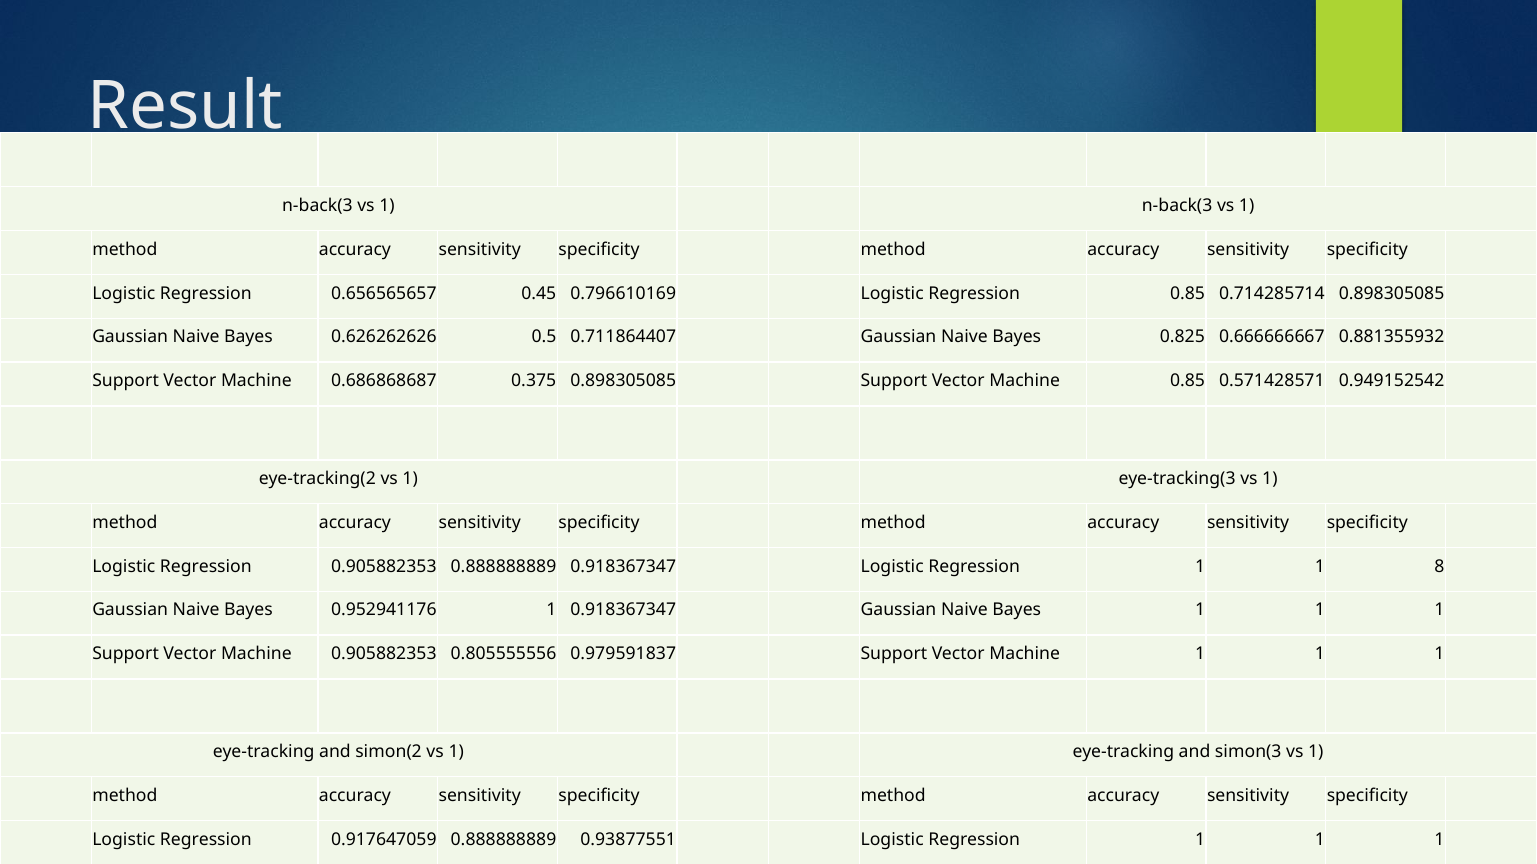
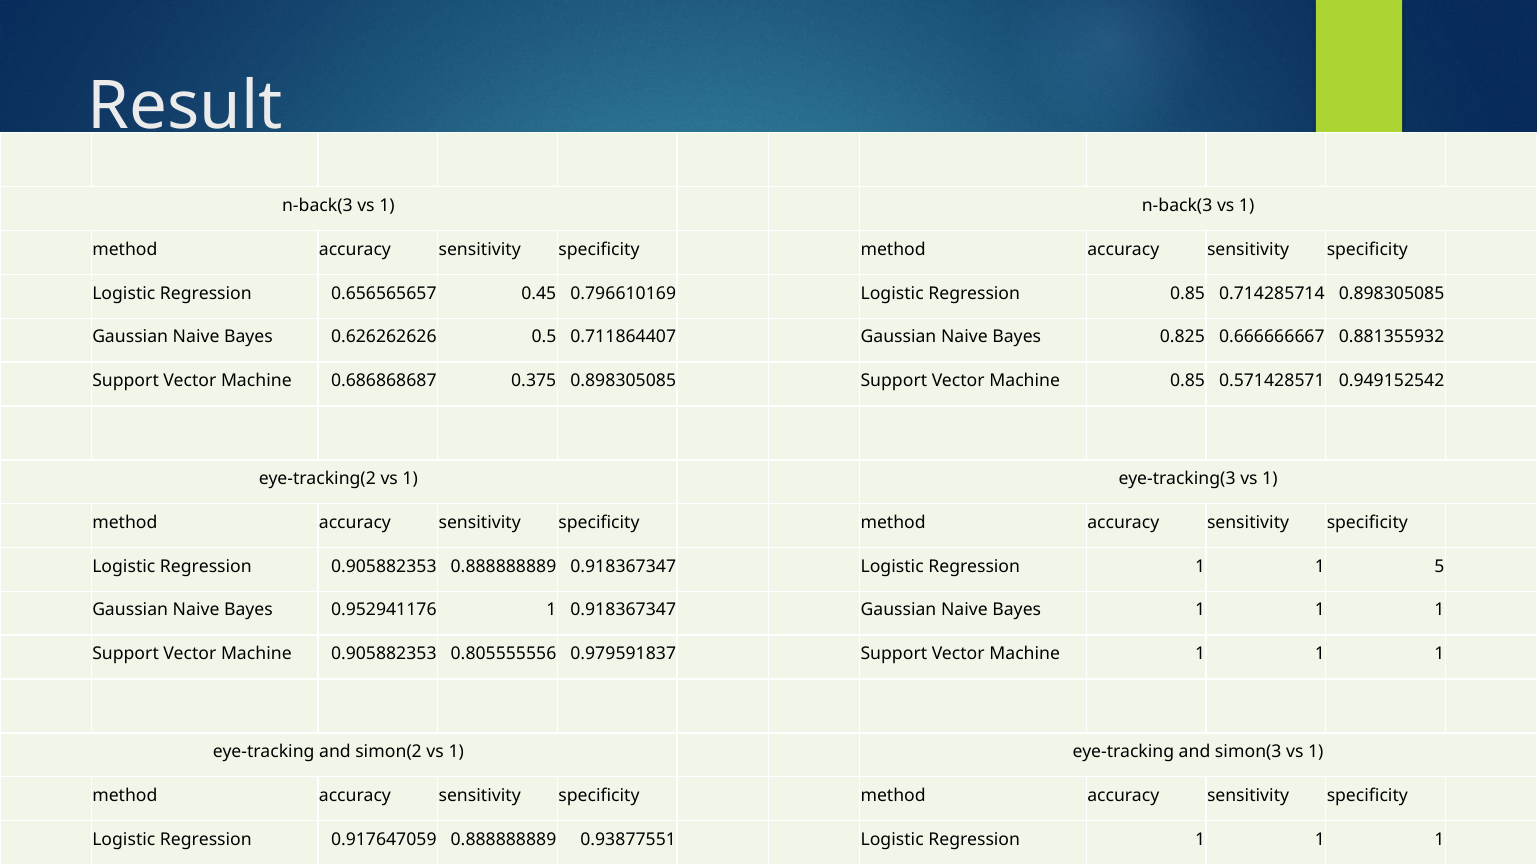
8: 8 -> 5
